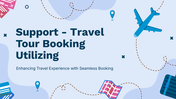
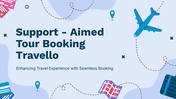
Travel at (87, 32): Travel -> Aimed
Utilizing: Utilizing -> Travello
